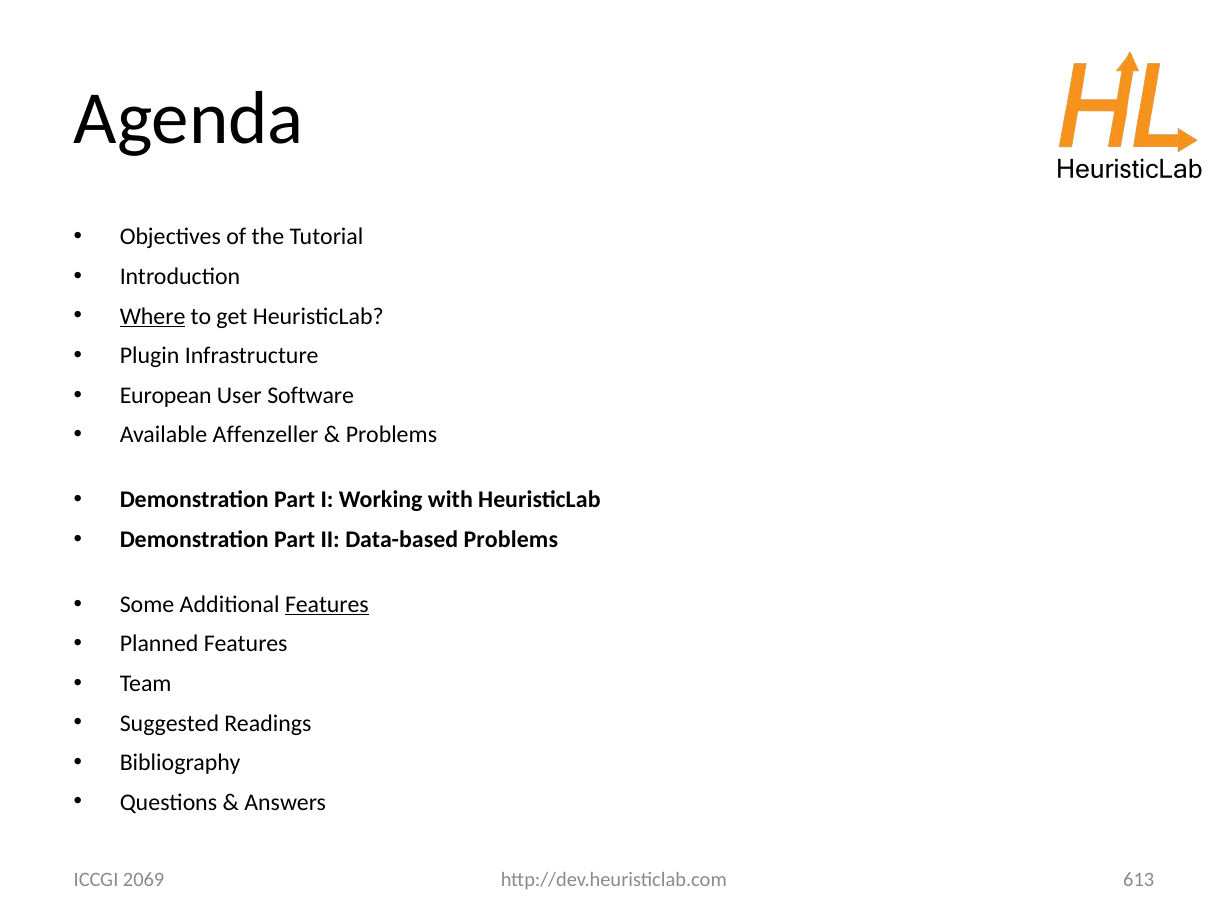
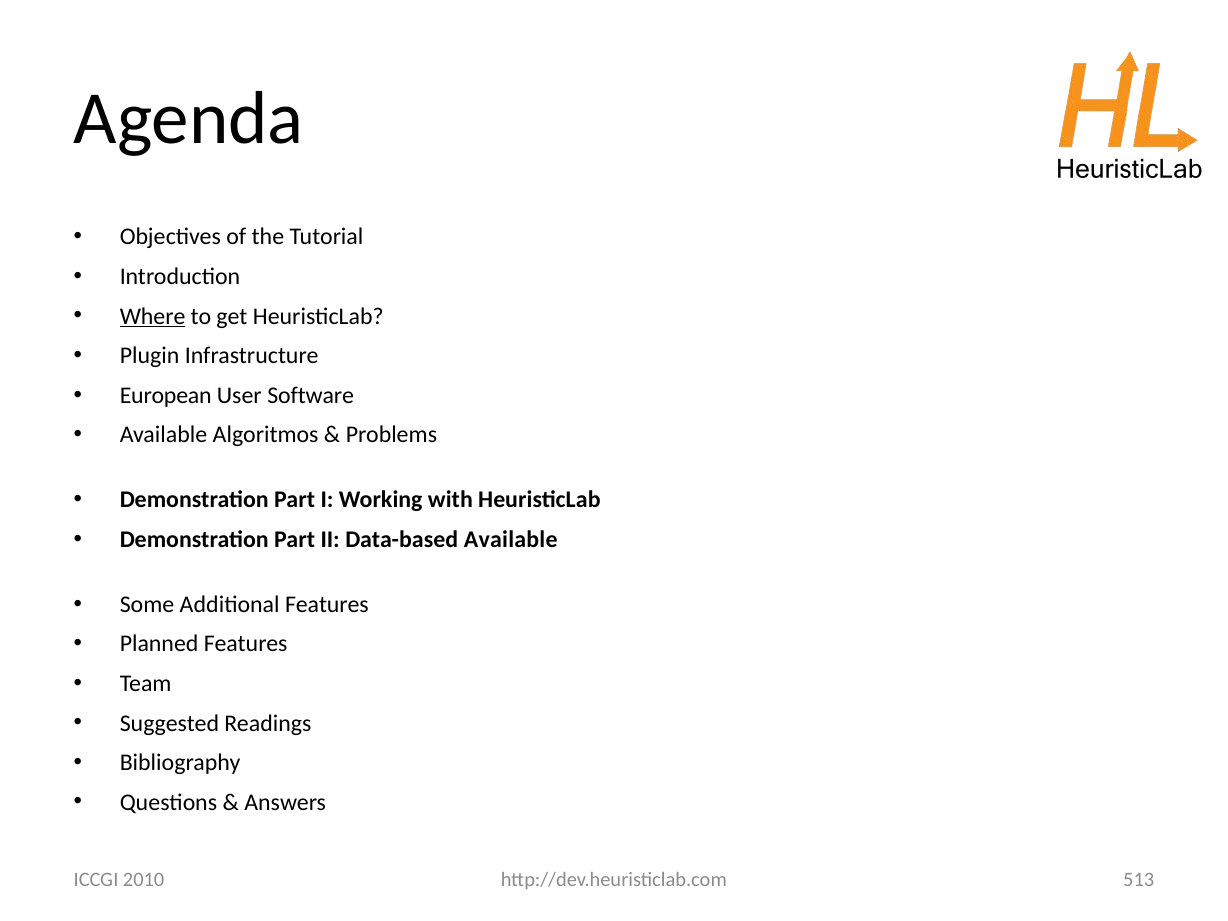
Affenzeller: Affenzeller -> Algoritmos
Data-based Problems: Problems -> Available
Features at (327, 604) underline: present -> none
613: 613 -> 513
2069: 2069 -> 2010
